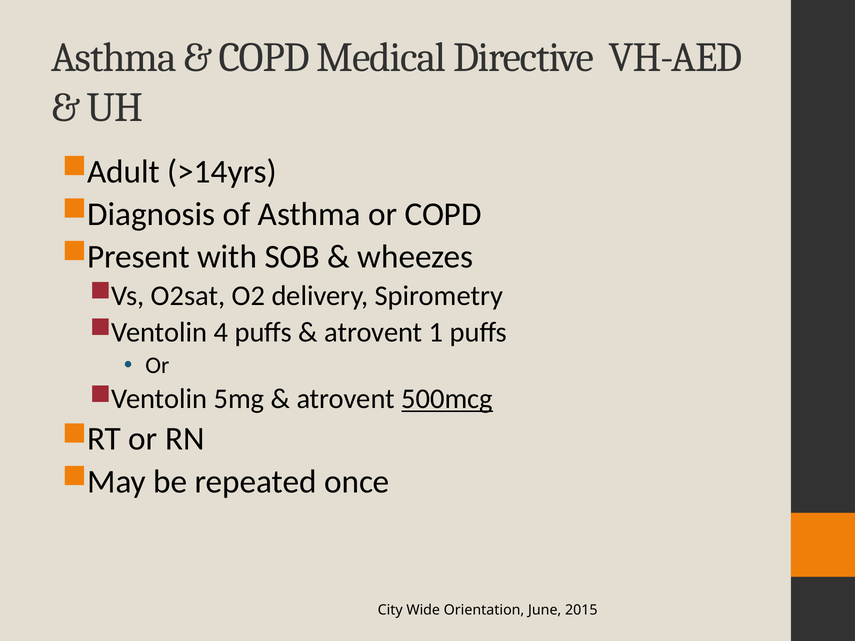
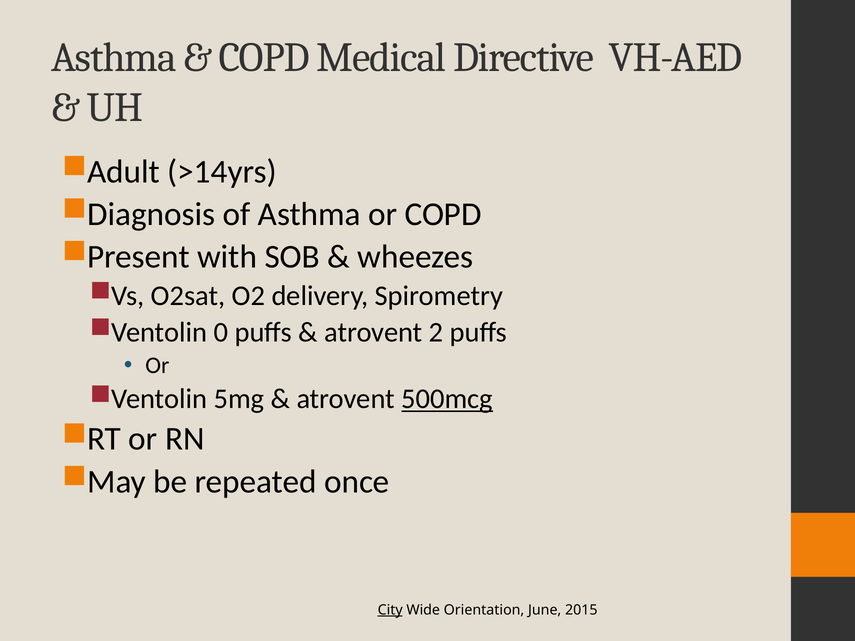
4: 4 -> 0
1: 1 -> 2
City underline: none -> present
